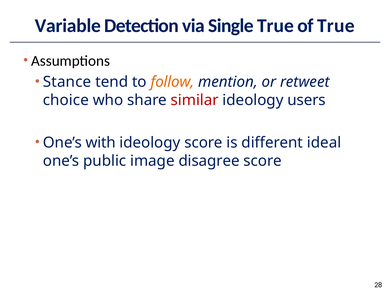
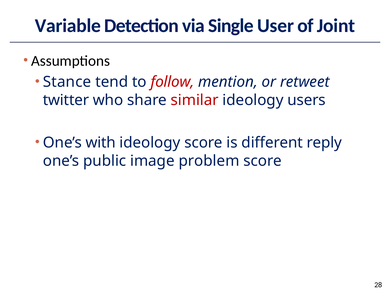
Single True: True -> User
of True: True -> Joint
follow colour: orange -> red
choice: choice -> twitter
ideal: ideal -> reply
disagree: disagree -> problem
